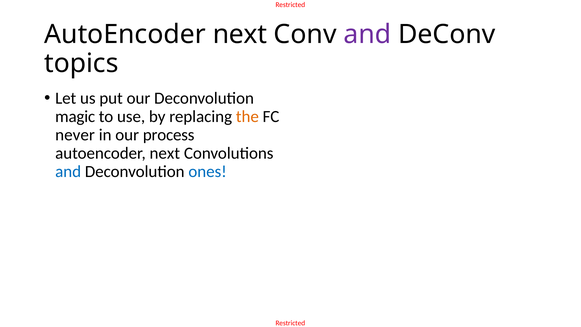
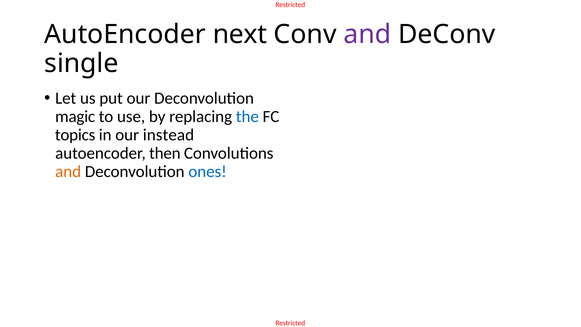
topics: topics -> single
the colour: orange -> blue
never: never -> topics
process: process -> instead
next at (165, 153): next -> then
and at (68, 171) colour: blue -> orange
